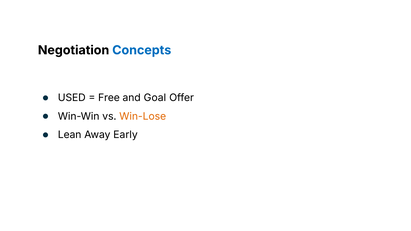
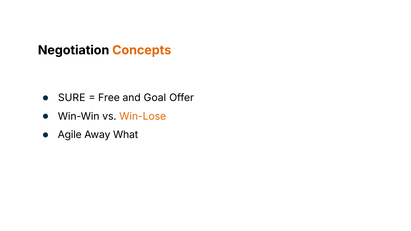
Concepts colour: blue -> orange
USED: USED -> SURE
Lean: Lean -> Agile
Early: Early -> What
